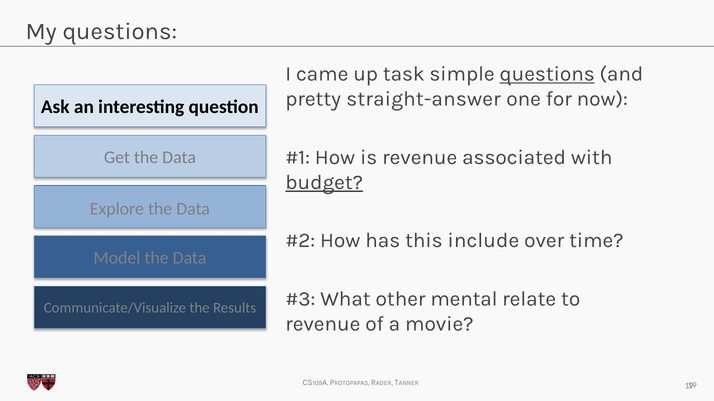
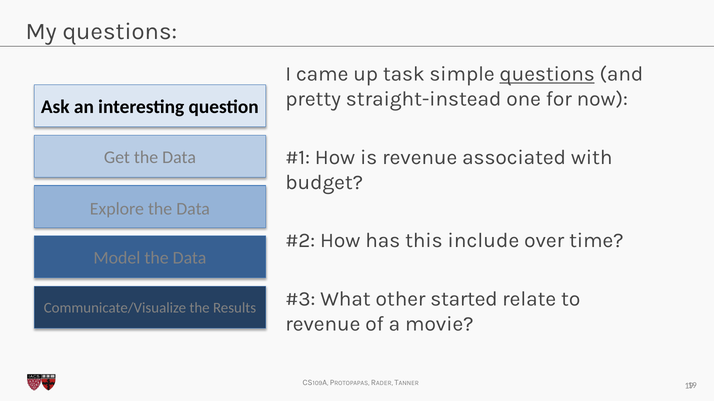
straight-answer: straight-answer -> straight-instead
budget underline: present -> none
mental: mental -> started
